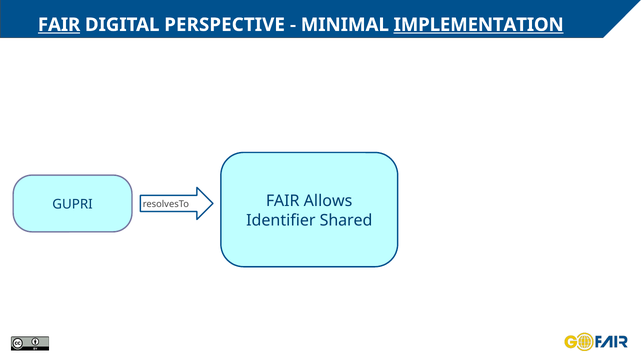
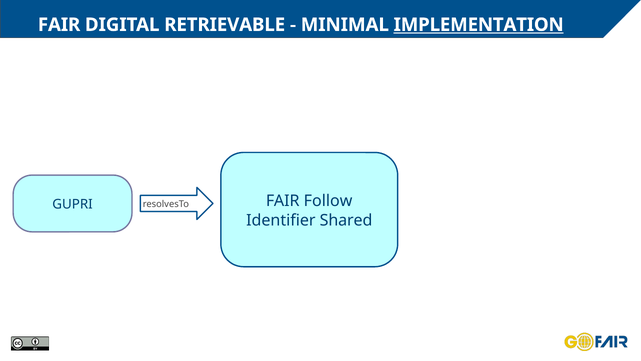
FAIR at (59, 25) underline: present -> none
PERSPECTIVE: PERSPECTIVE -> RETRIEVABLE
Allows: Allows -> Follow
